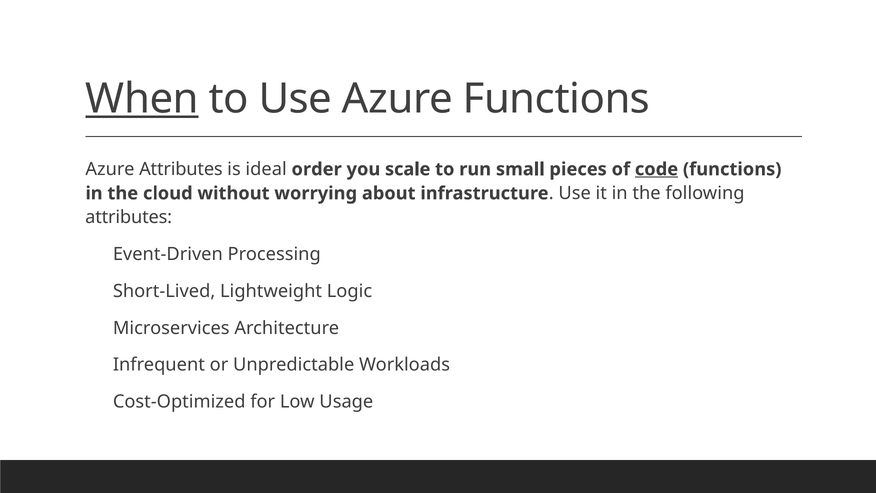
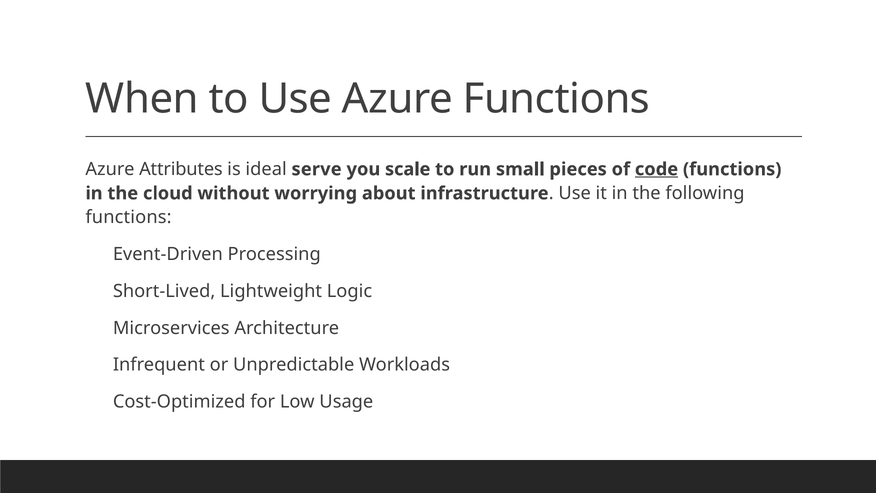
When underline: present -> none
order: order -> serve
attributes at (129, 217): attributes -> functions
